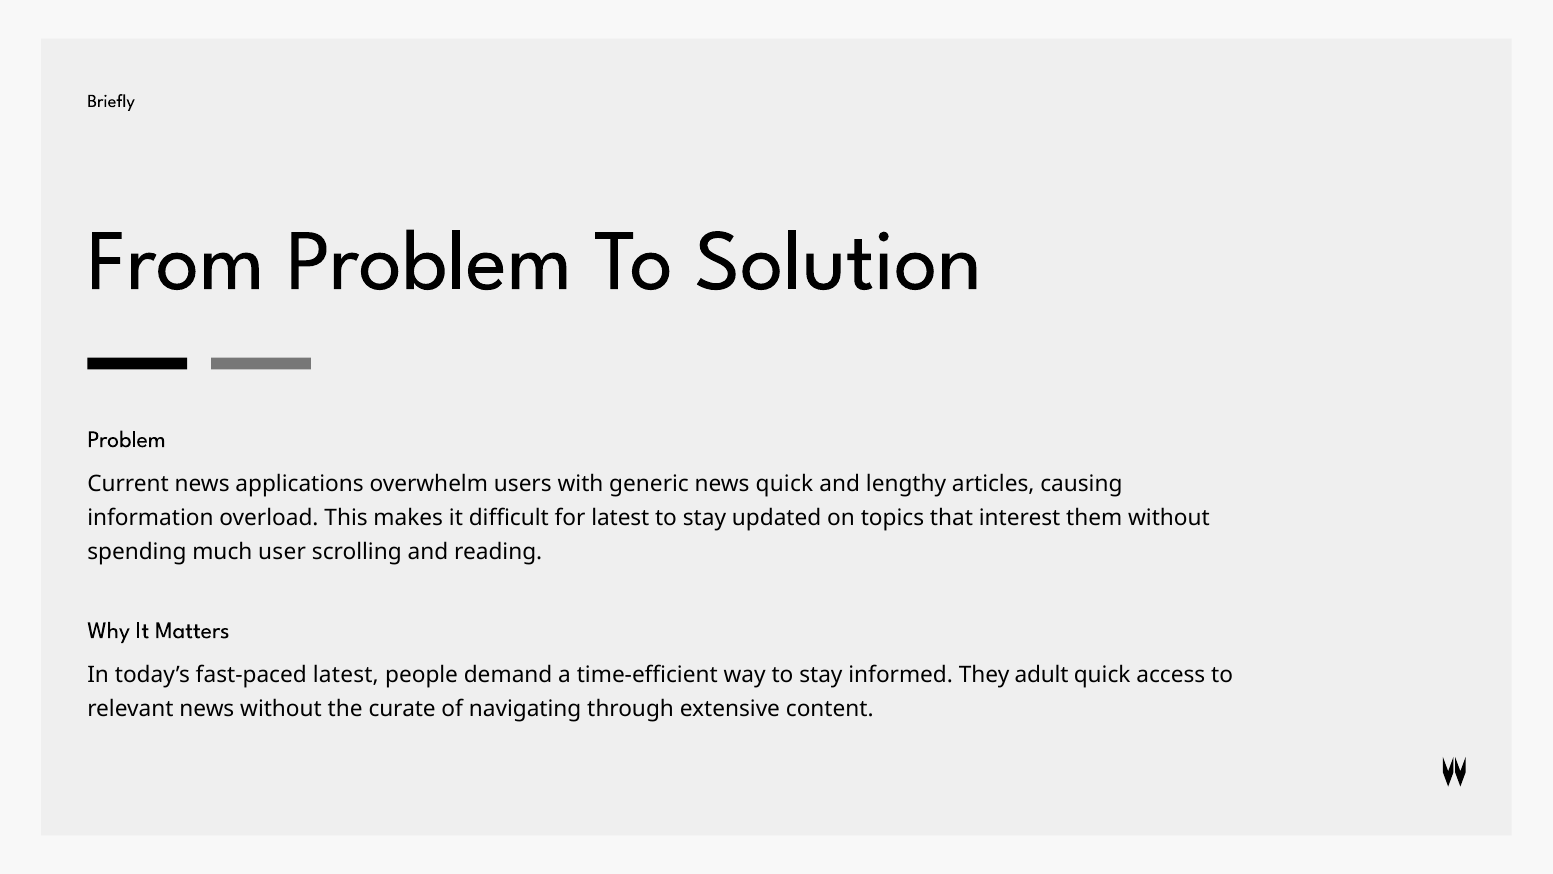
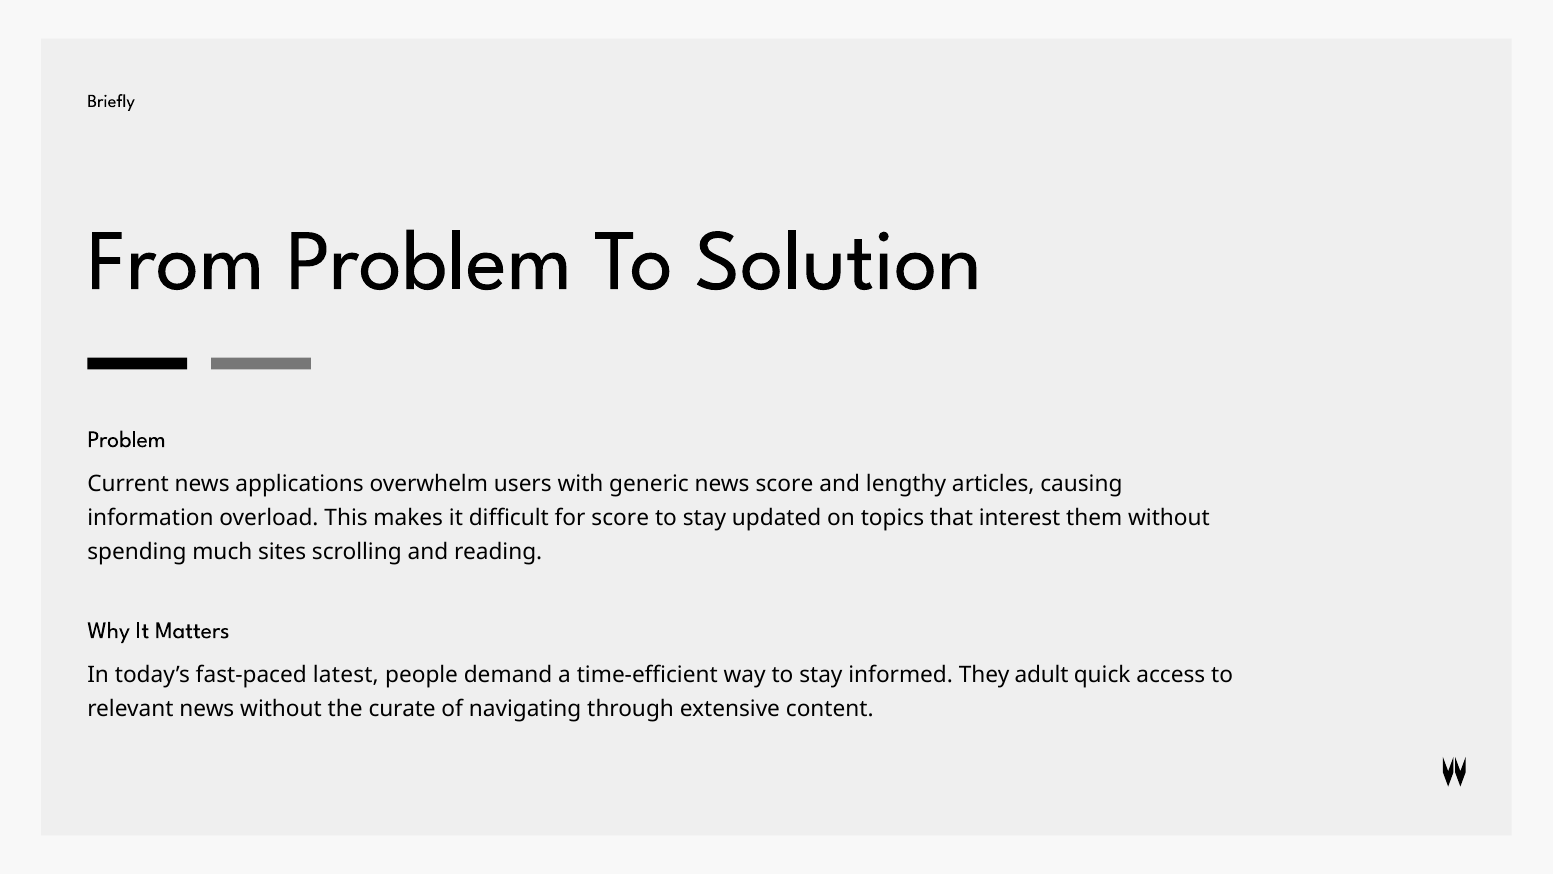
news quick: quick -> score
for latest: latest -> score
user: user -> sites
